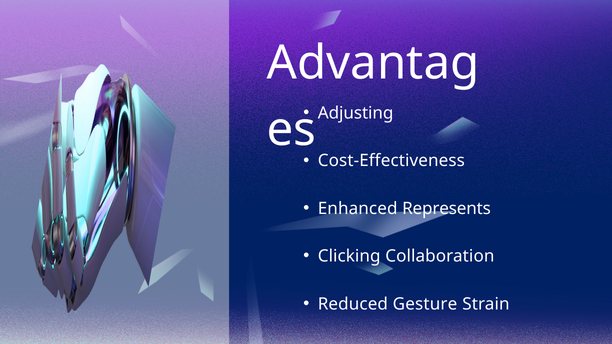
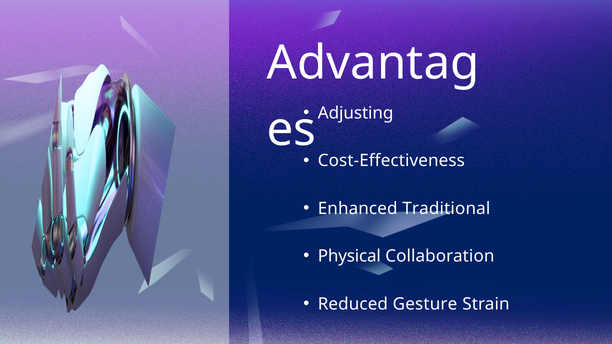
Represents: Represents -> Traditional
Clicking: Clicking -> Physical
